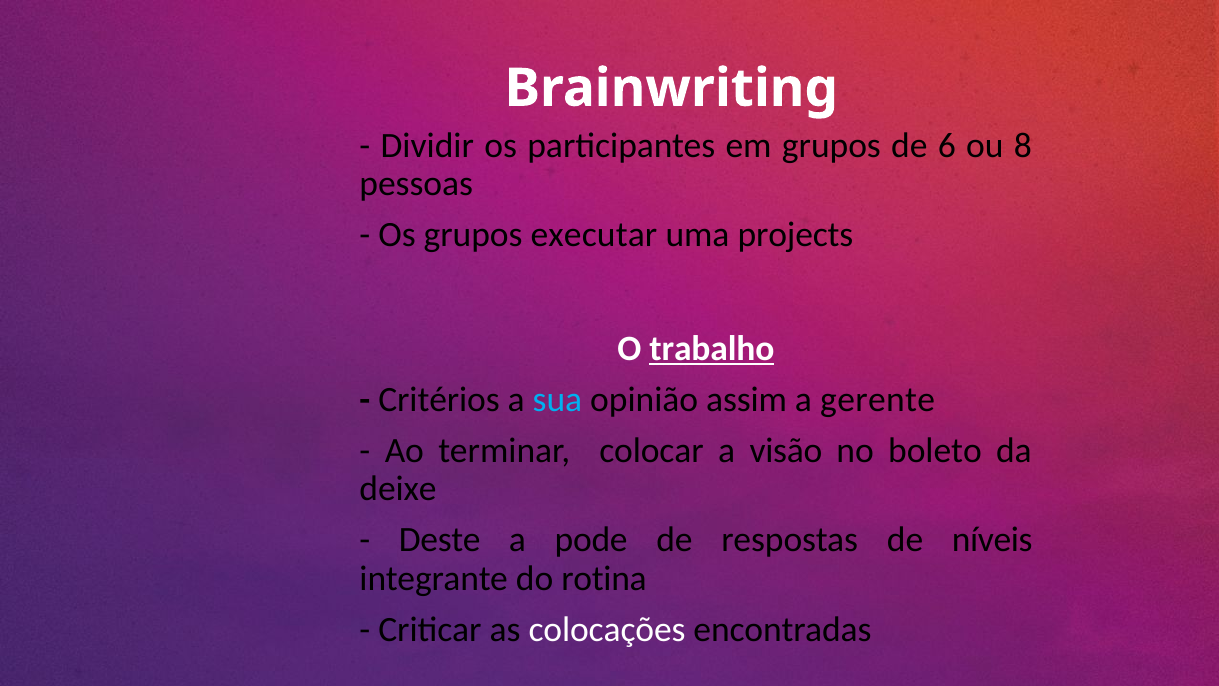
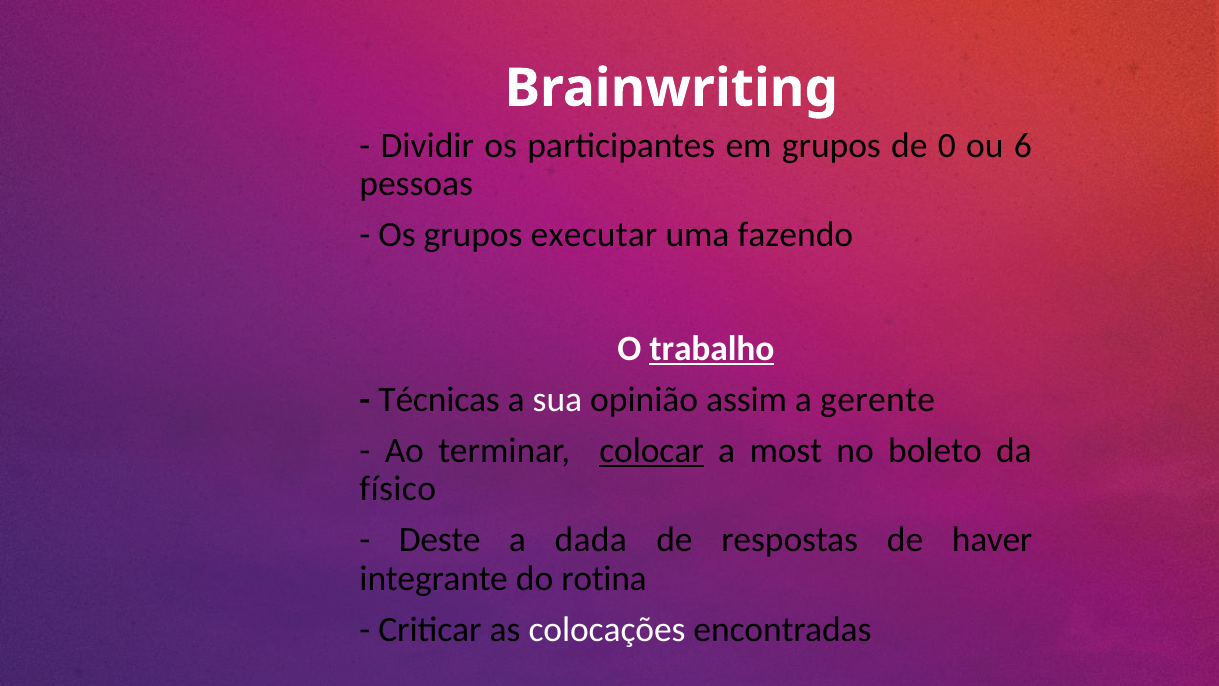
6: 6 -> 0
8: 8 -> 6
projects: projects -> fazendo
Critérios: Critérios -> Técnicas
sua colour: light blue -> white
colocar underline: none -> present
visão: visão -> most
deixe: deixe -> físico
pode: pode -> dada
níveis: níveis -> haver
